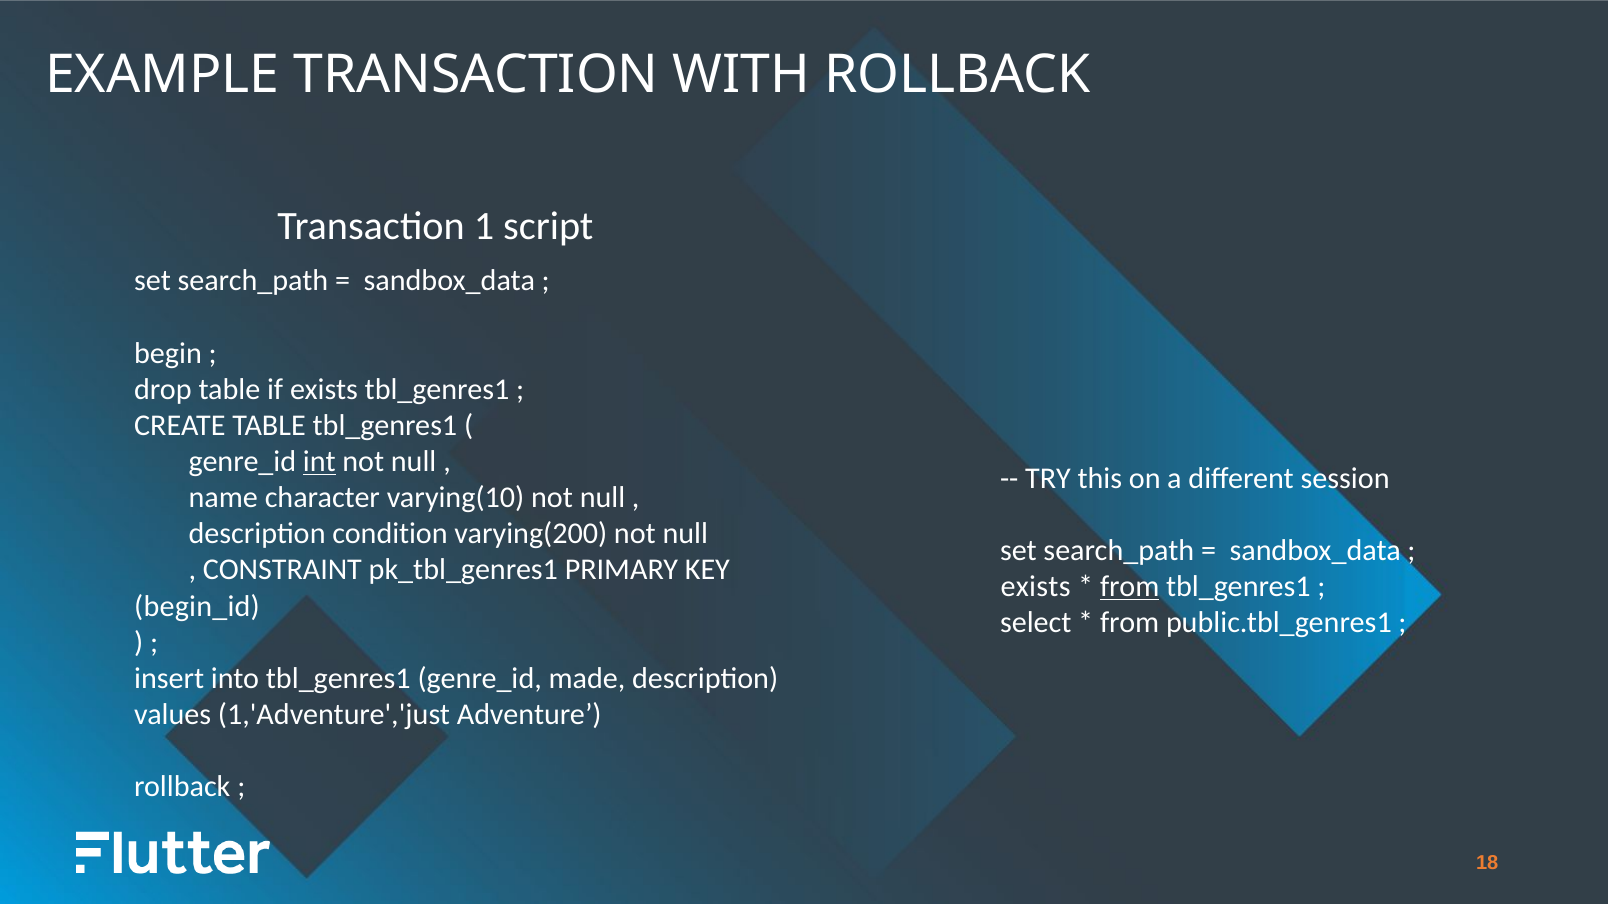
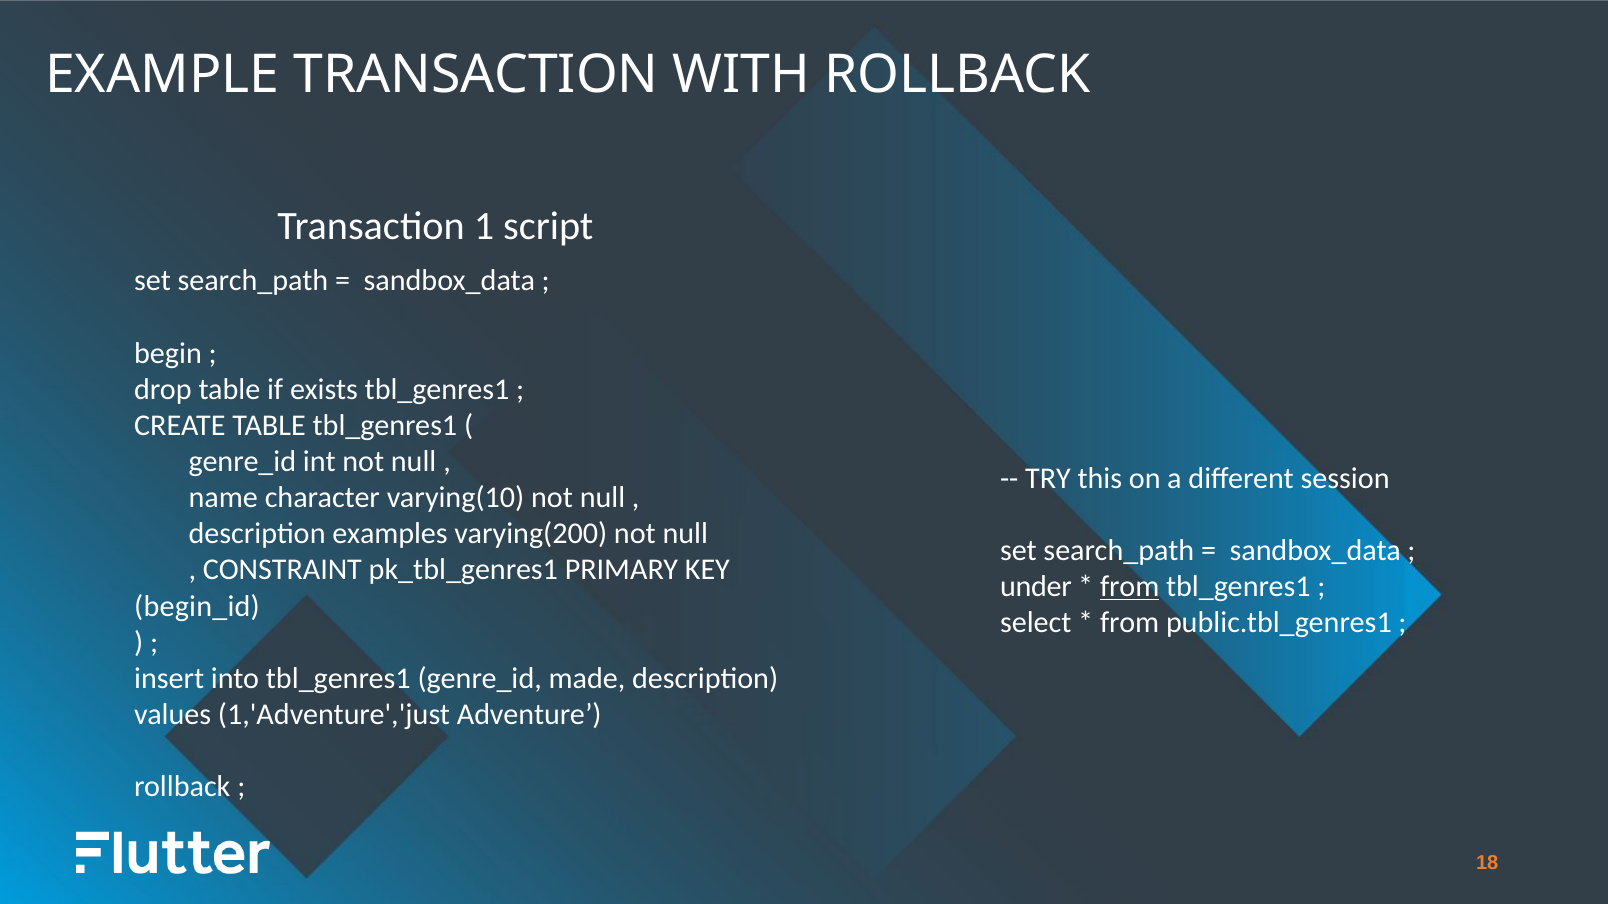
int underline: present -> none
condition: condition -> examples
exists at (1036, 587): exists -> under
